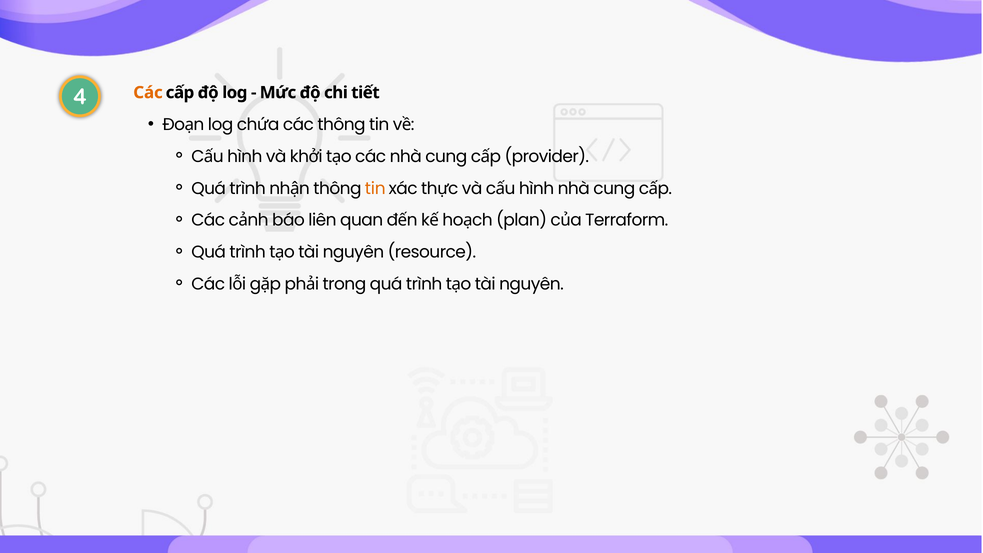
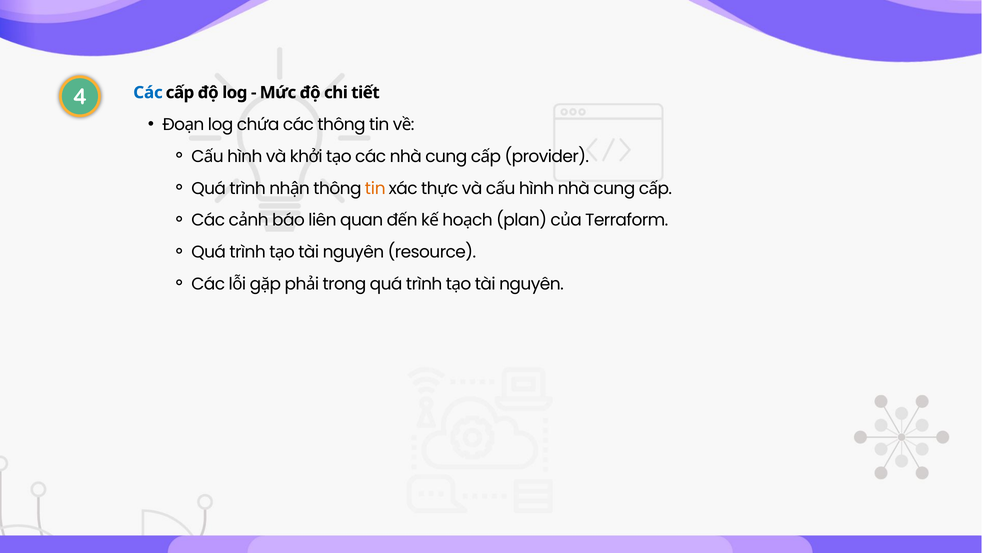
Các at (148, 93) colour: orange -> blue
